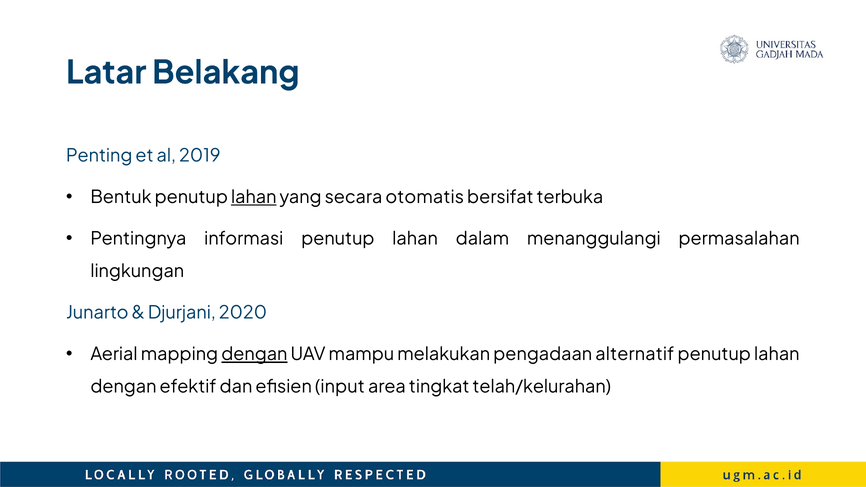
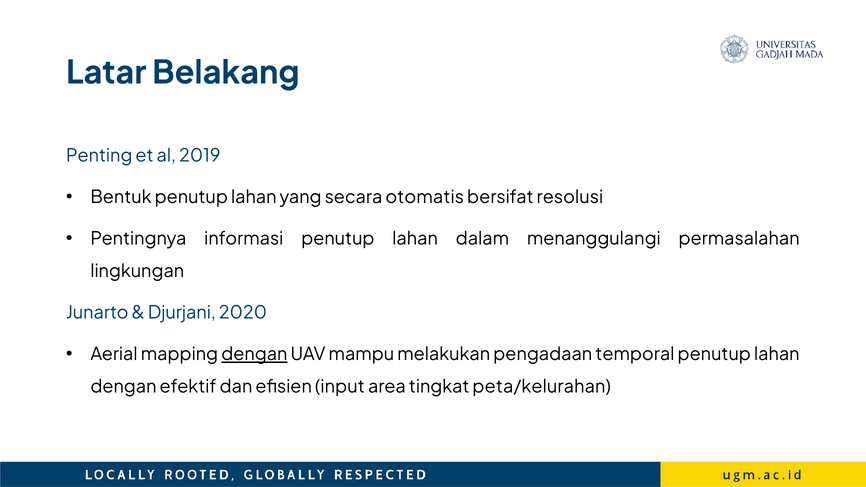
lahan at (254, 197) underline: present -> none
terbuka: terbuka -> resolusi
alternatif: alternatif -> temporal
telah/kelurahan: telah/kelurahan -> peta/kelurahan
